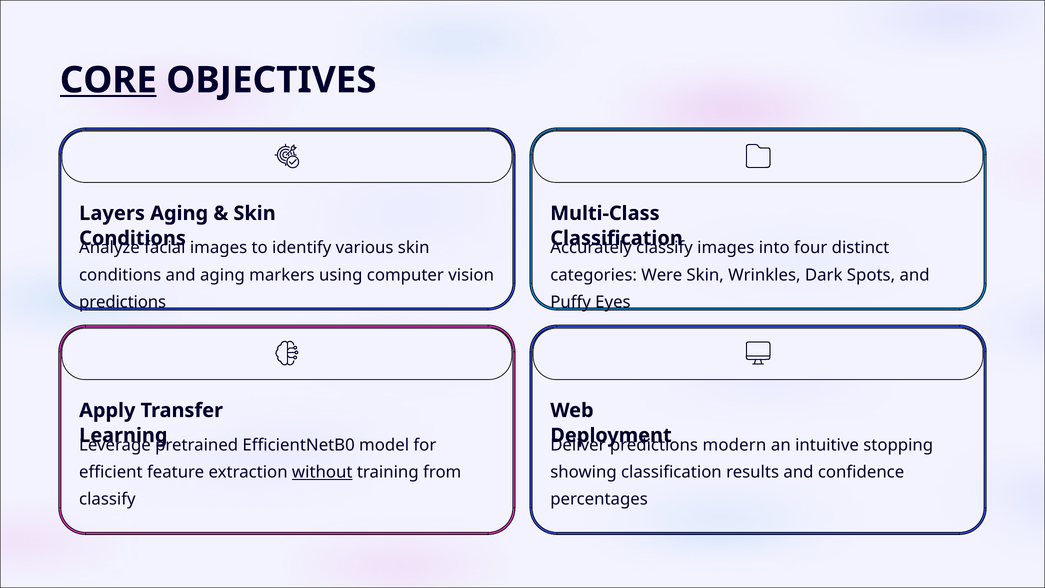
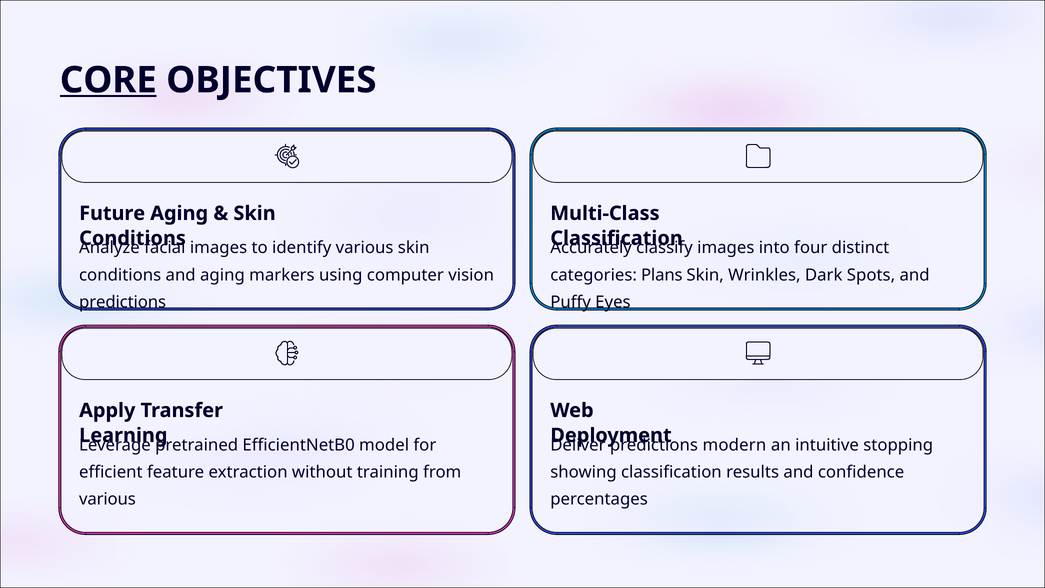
Layers: Layers -> Future
Were: Were -> Plans
without underline: present -> none
classify at (107, 499): classify -> various
